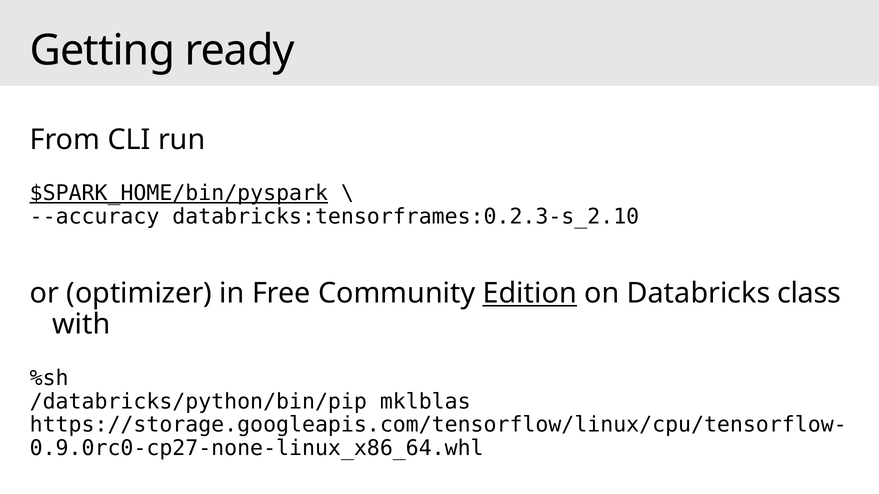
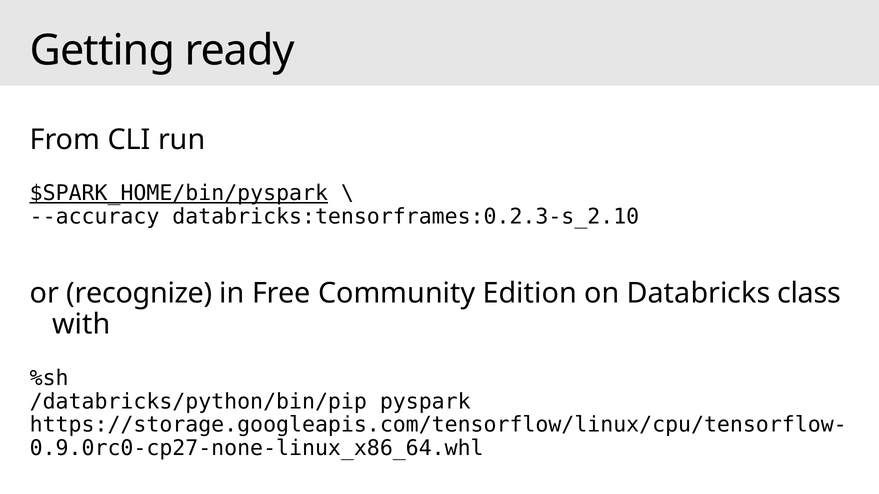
optimizer: optimizer -> recognize
Edition underline: present -> none
mklblas: mklblas -> pyspark
